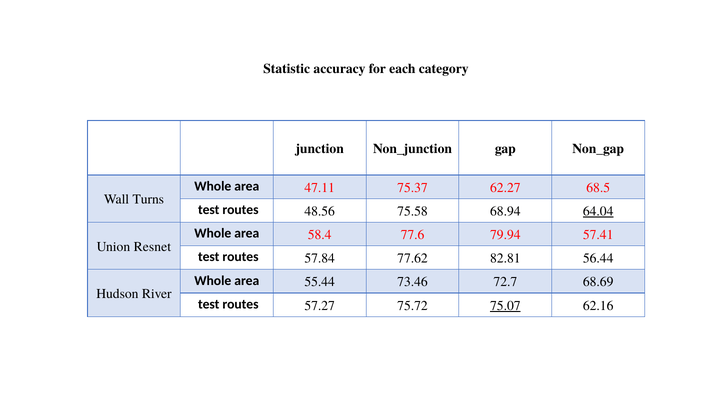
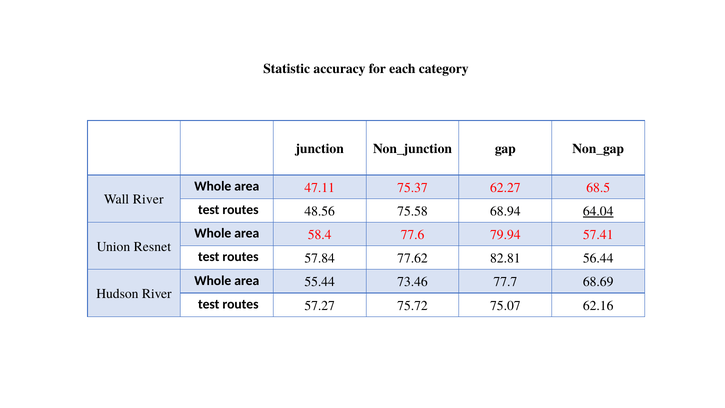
Wall Turns: Turns -> River
72.7: 72.7 -> 77.7
75.07 underline: present -> none
